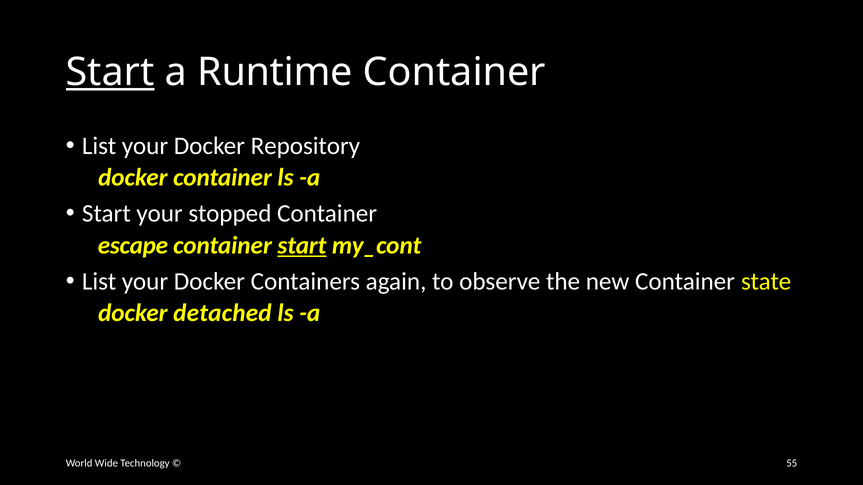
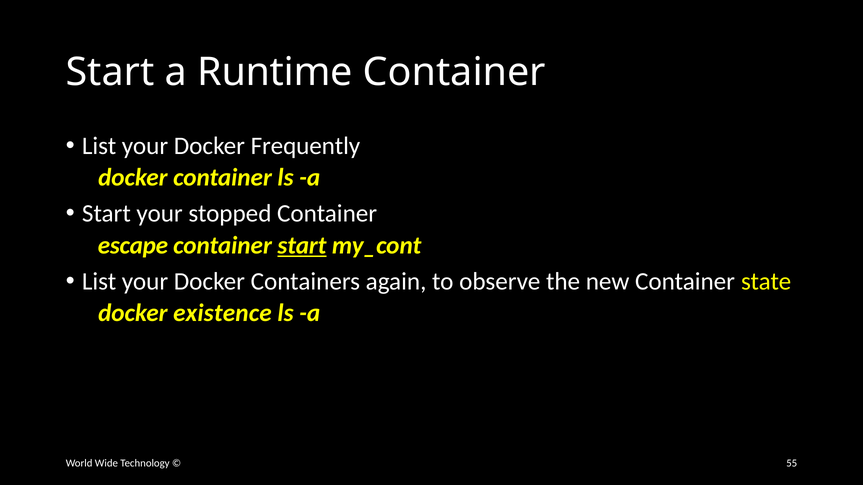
Start at (110, 72) underline: present -> none
Repository: Repository -> Frequently
detached: detached -> existence
